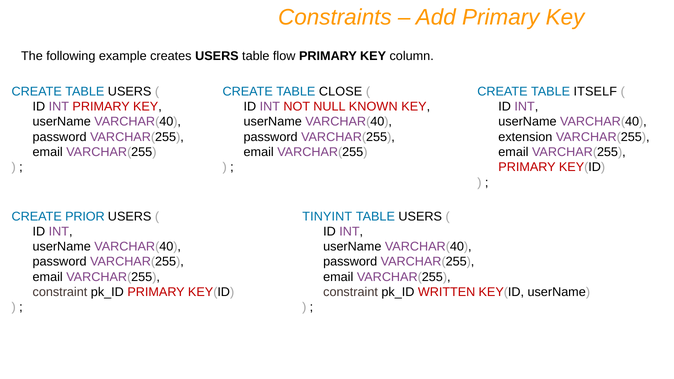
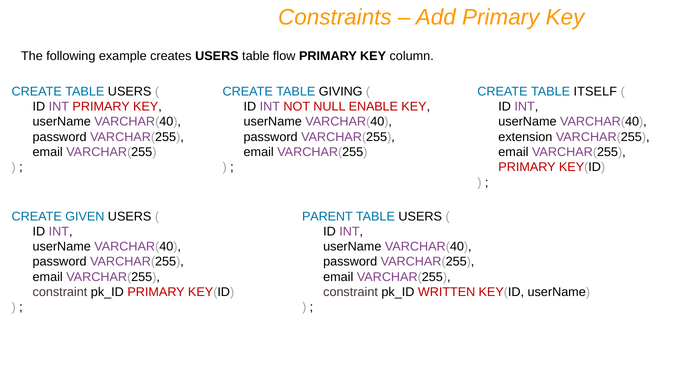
CLOSE: CLOSE -> GIVING
KNOWN: KNOWN -> ENABLE
PRIOR: PRIOR -> GIVEN
TINYINT: TINYINT -> PARENT
